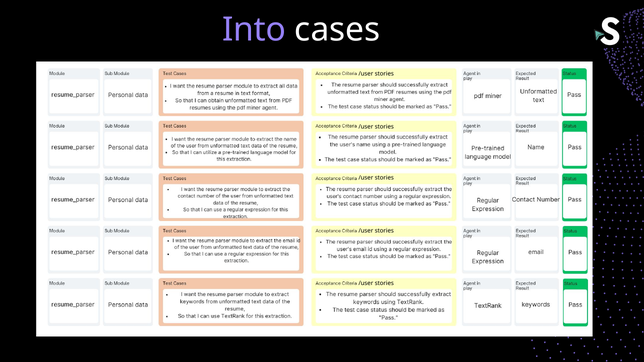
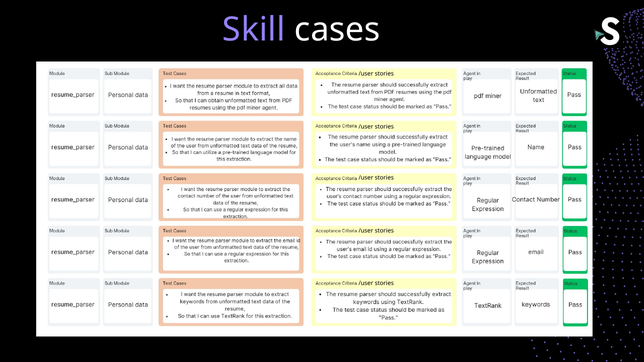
Into: Into -> Skill
